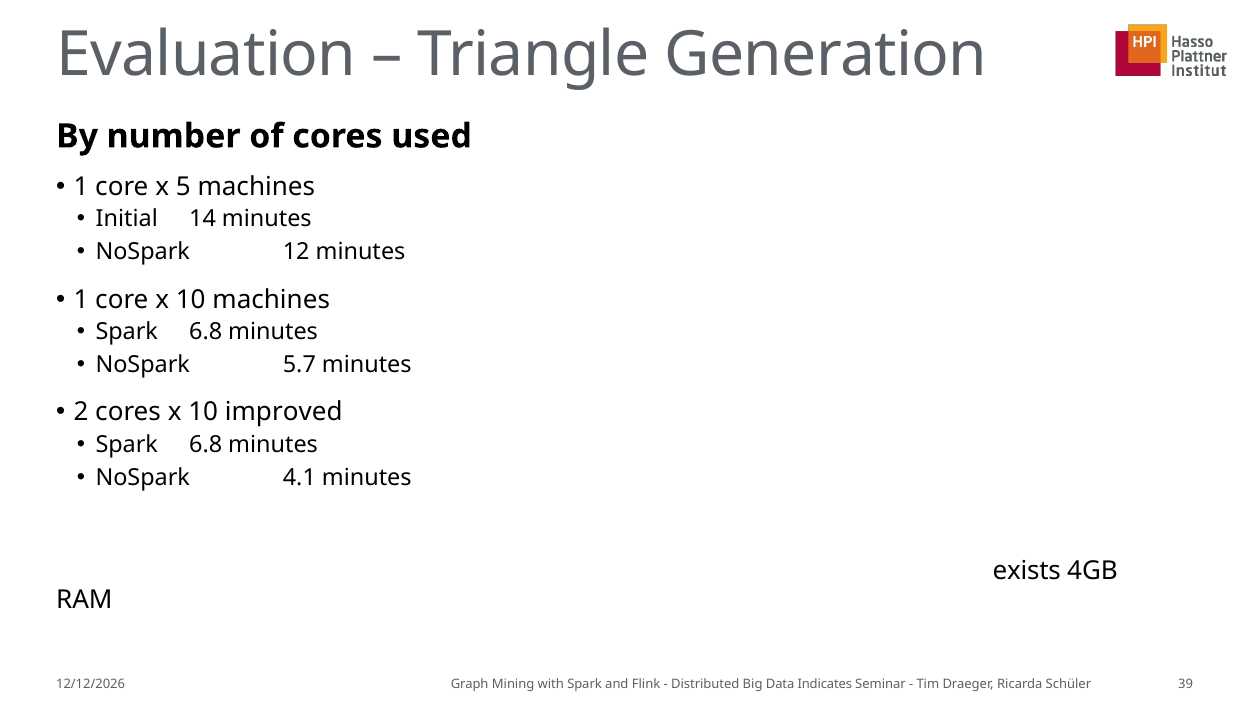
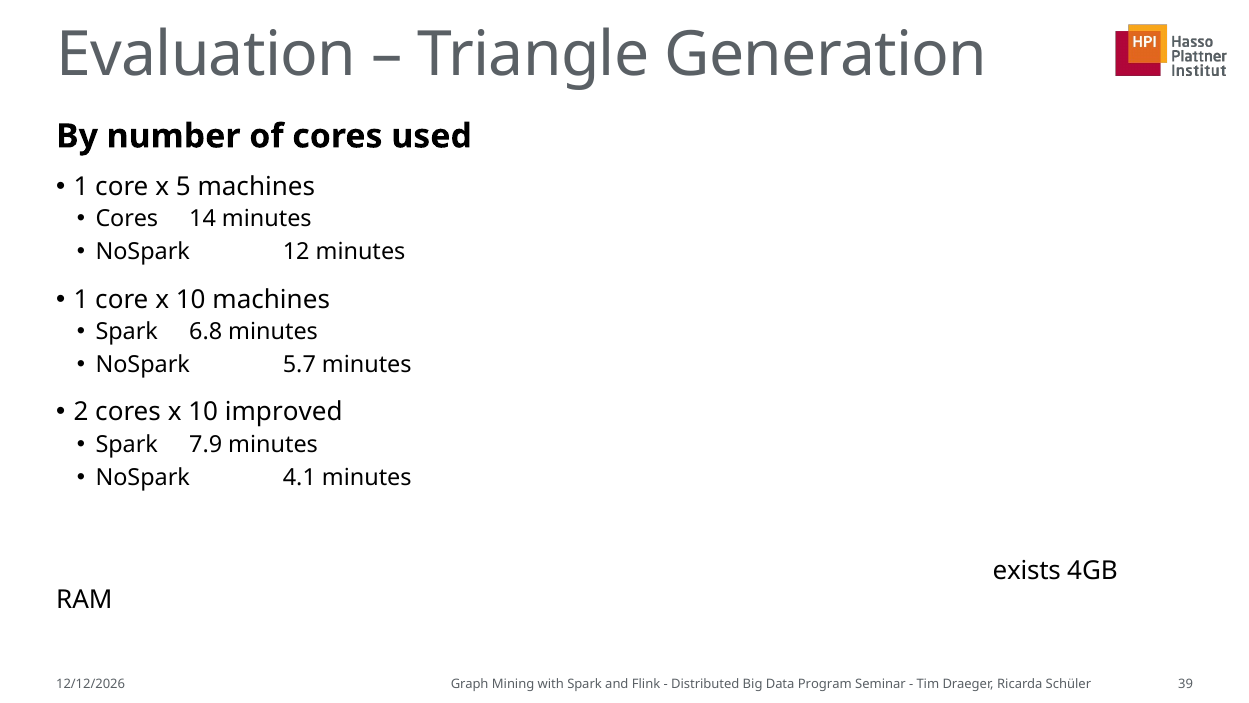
Initial at (127, 219): Initial -> Cores
6.8 at (206, 444): 6.8 -> 7.9
Indicates: Indicates -> Program
